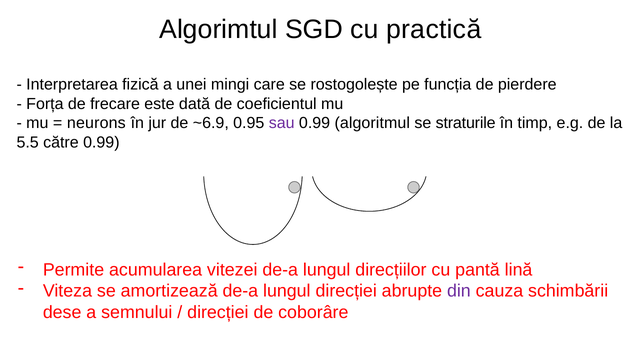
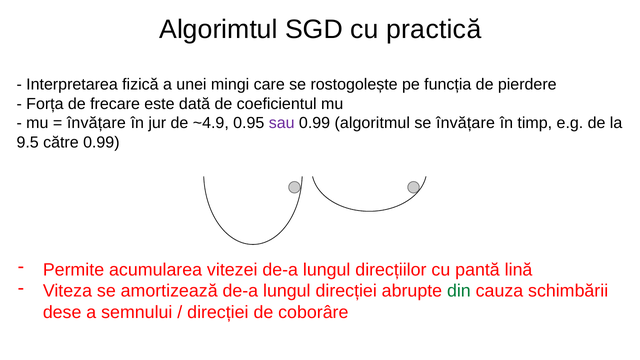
neurons at (96, 123): neurons -> învățare
~6.9: ~6.9 -> ~4.9
se straturile: straturile -> învățare
5.5: 5.5 -> 9.5
din colour: purple -> green
